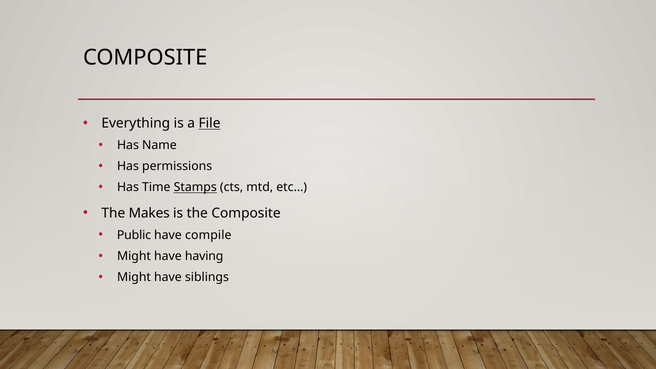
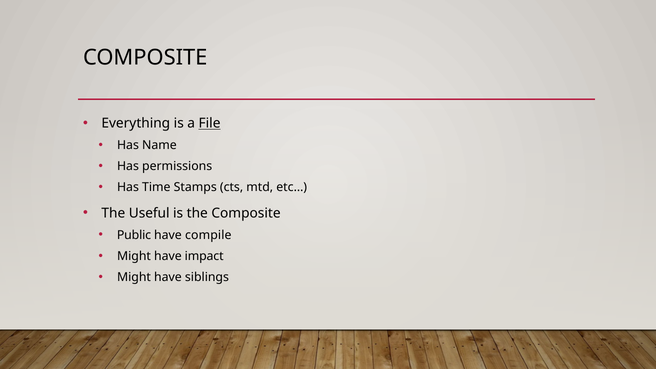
Stamps underline: present -> none
Makes: Makes -> Useful
having: having -> impact
